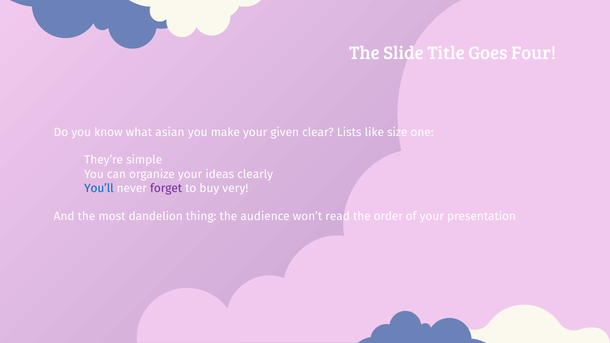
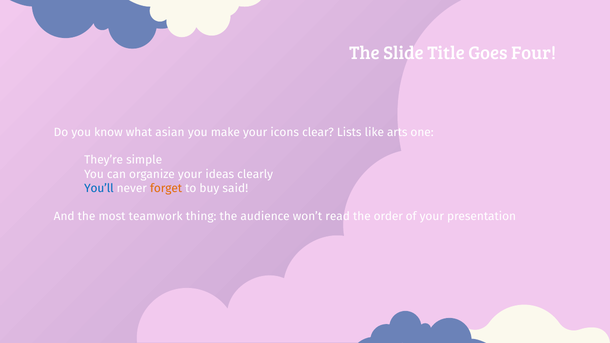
given: given -> icons
size: size -> arts
forget colour: purple -> orange
very: very -> said
dandelion: dandelion -> teamwork
